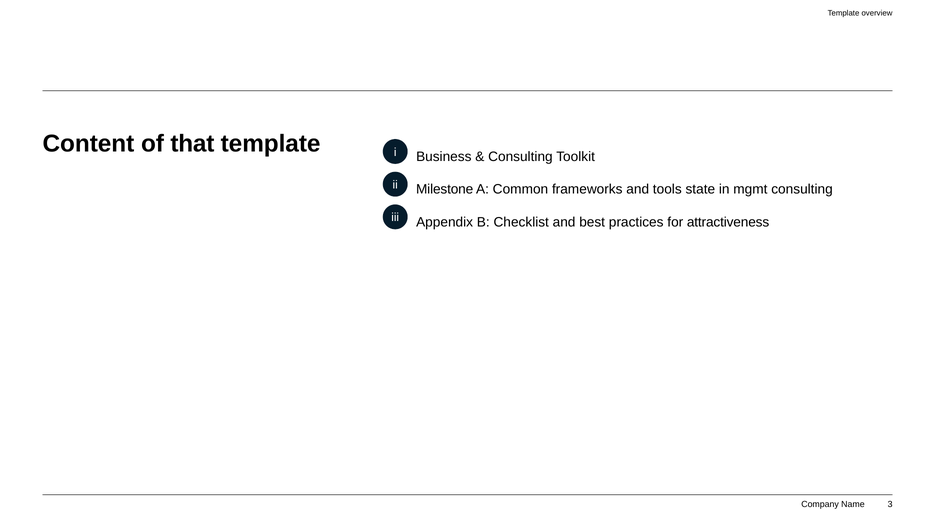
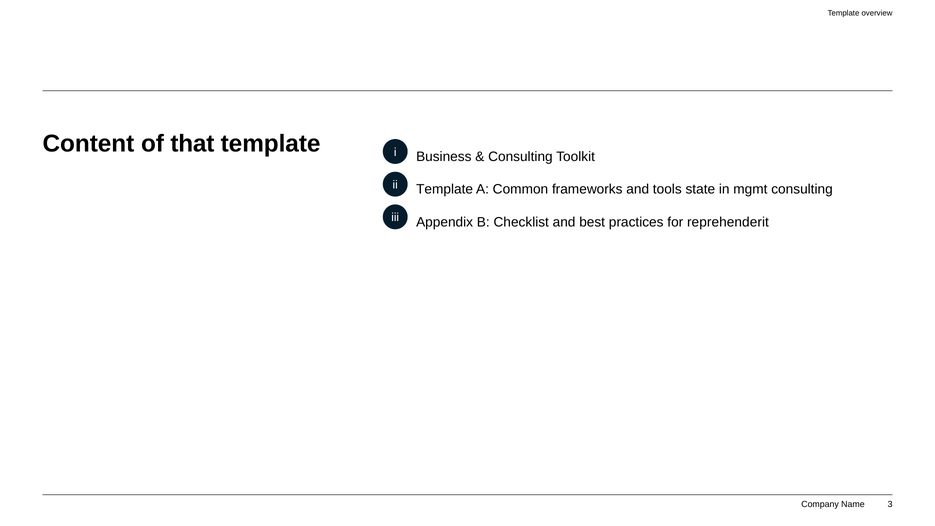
Milestone at (445, 189): Milestone -> Template
attractiveness: attractiveness -> reprehenderit
